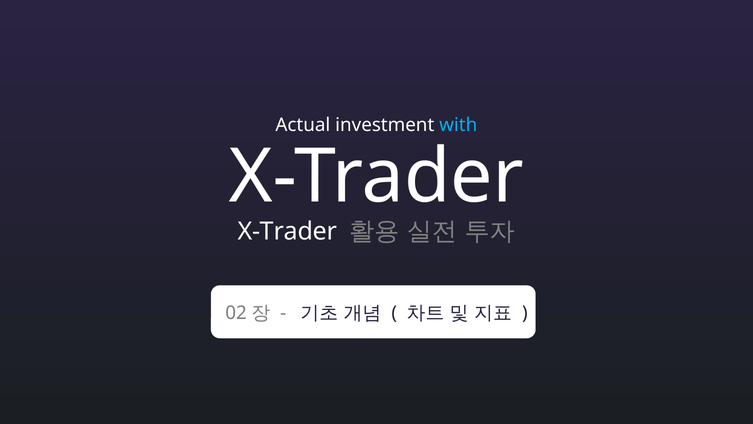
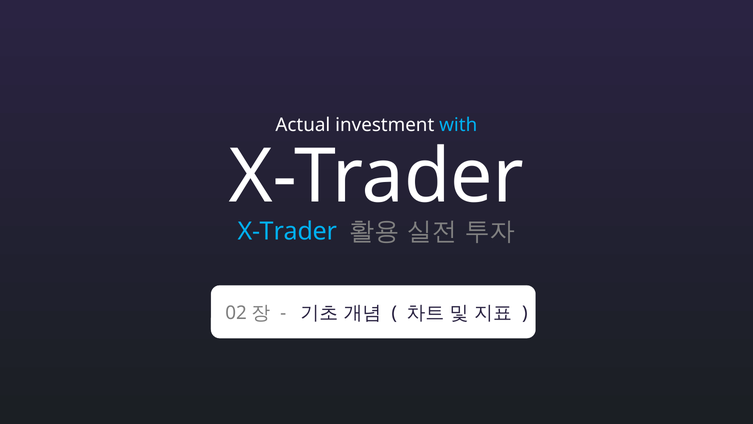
X-Trader at (287, 231) colour: white -> light blue
